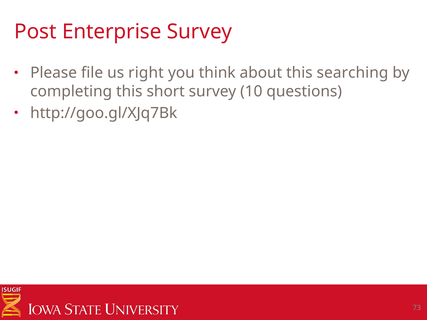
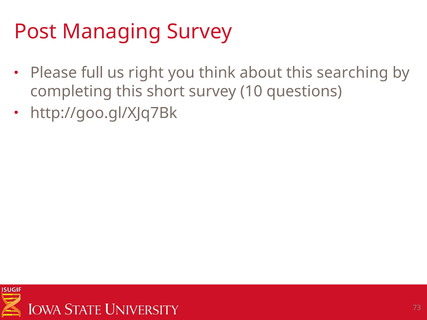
Enterprise: Enterprise -> Managing
file: file -> full
